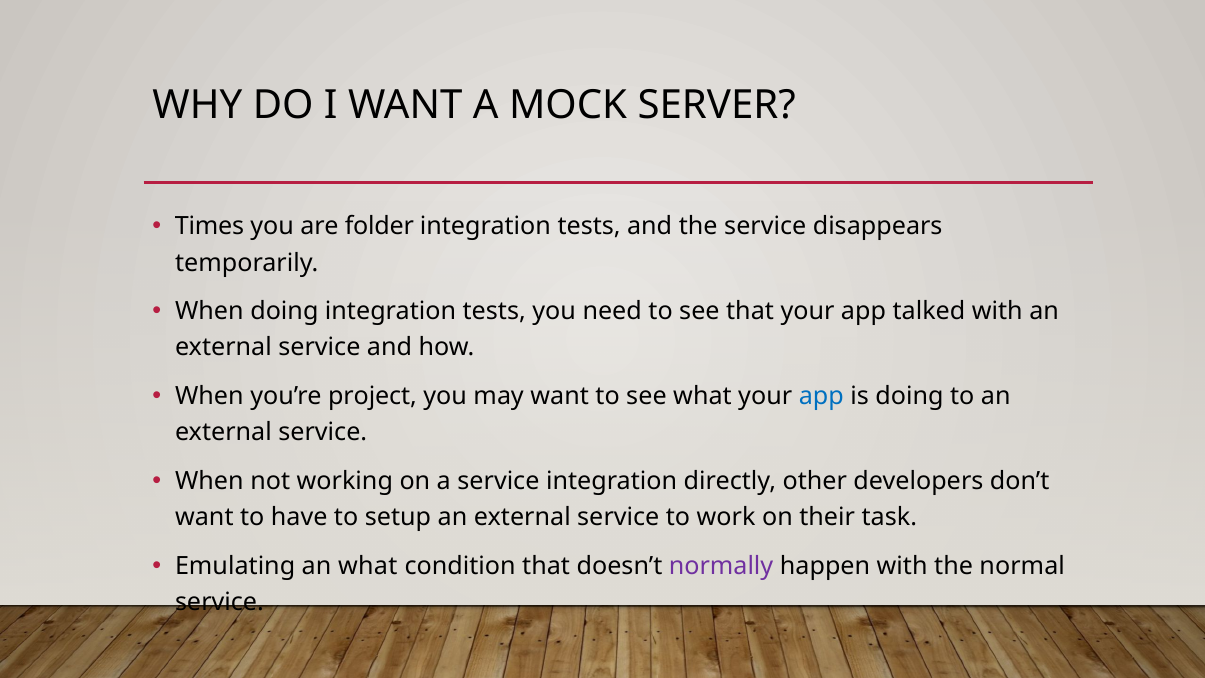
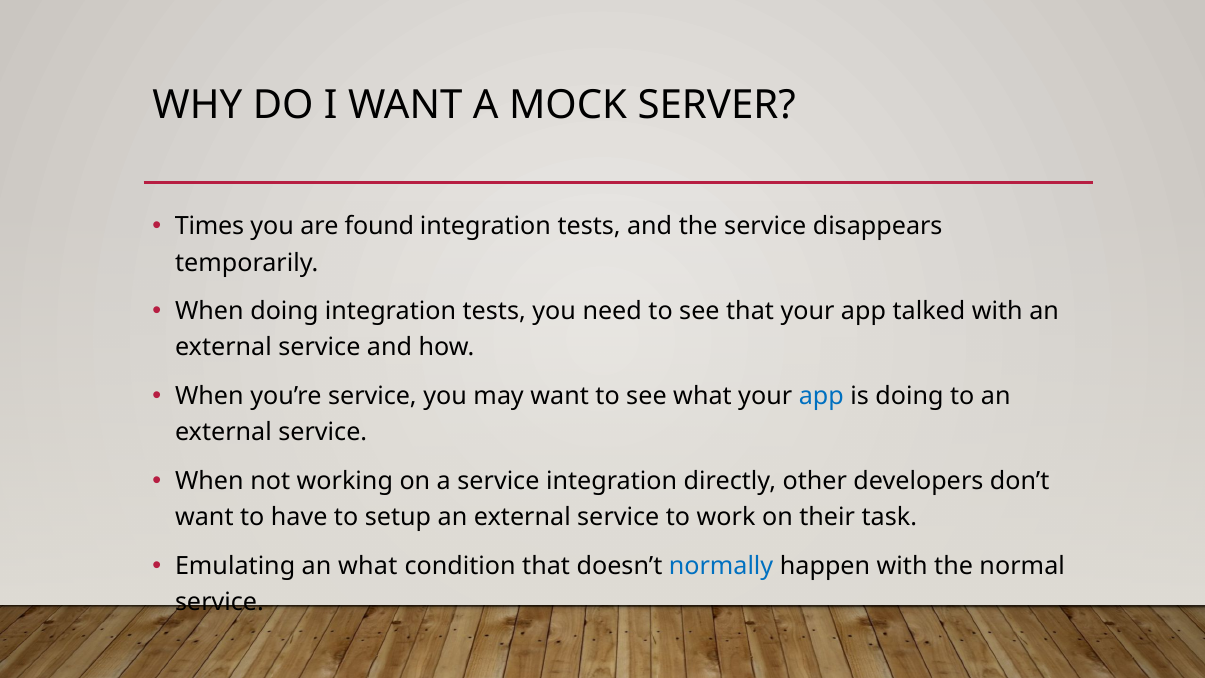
folder: folder -> found
you’re project: project -> service
normally colour: purple -> blue
